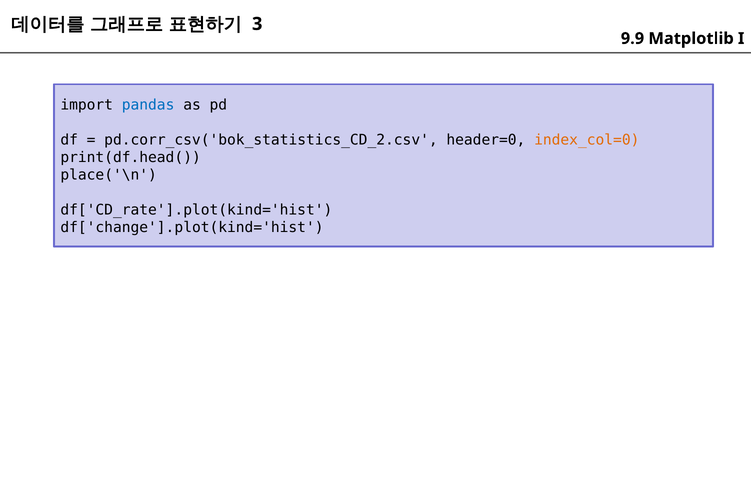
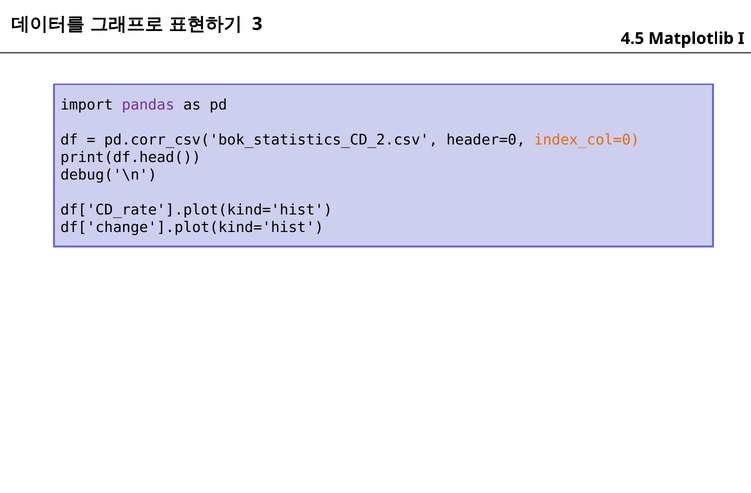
9.9: 9.9 -> 4.5
pandas colour: blue -> purple
place('\n: place('\n -> debug('\n
